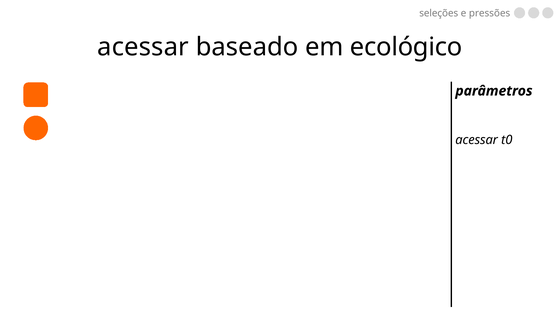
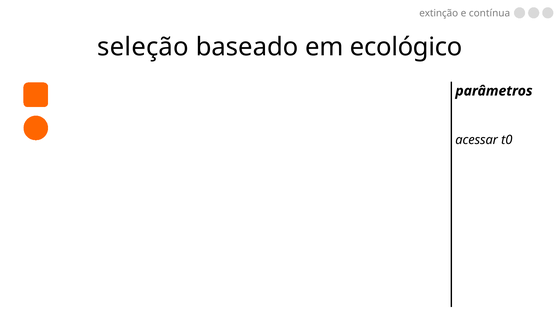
seleções: seleções -> extinção
pressões: pressões -> contínua
acessar at (143, 47): acessar -> seleção
